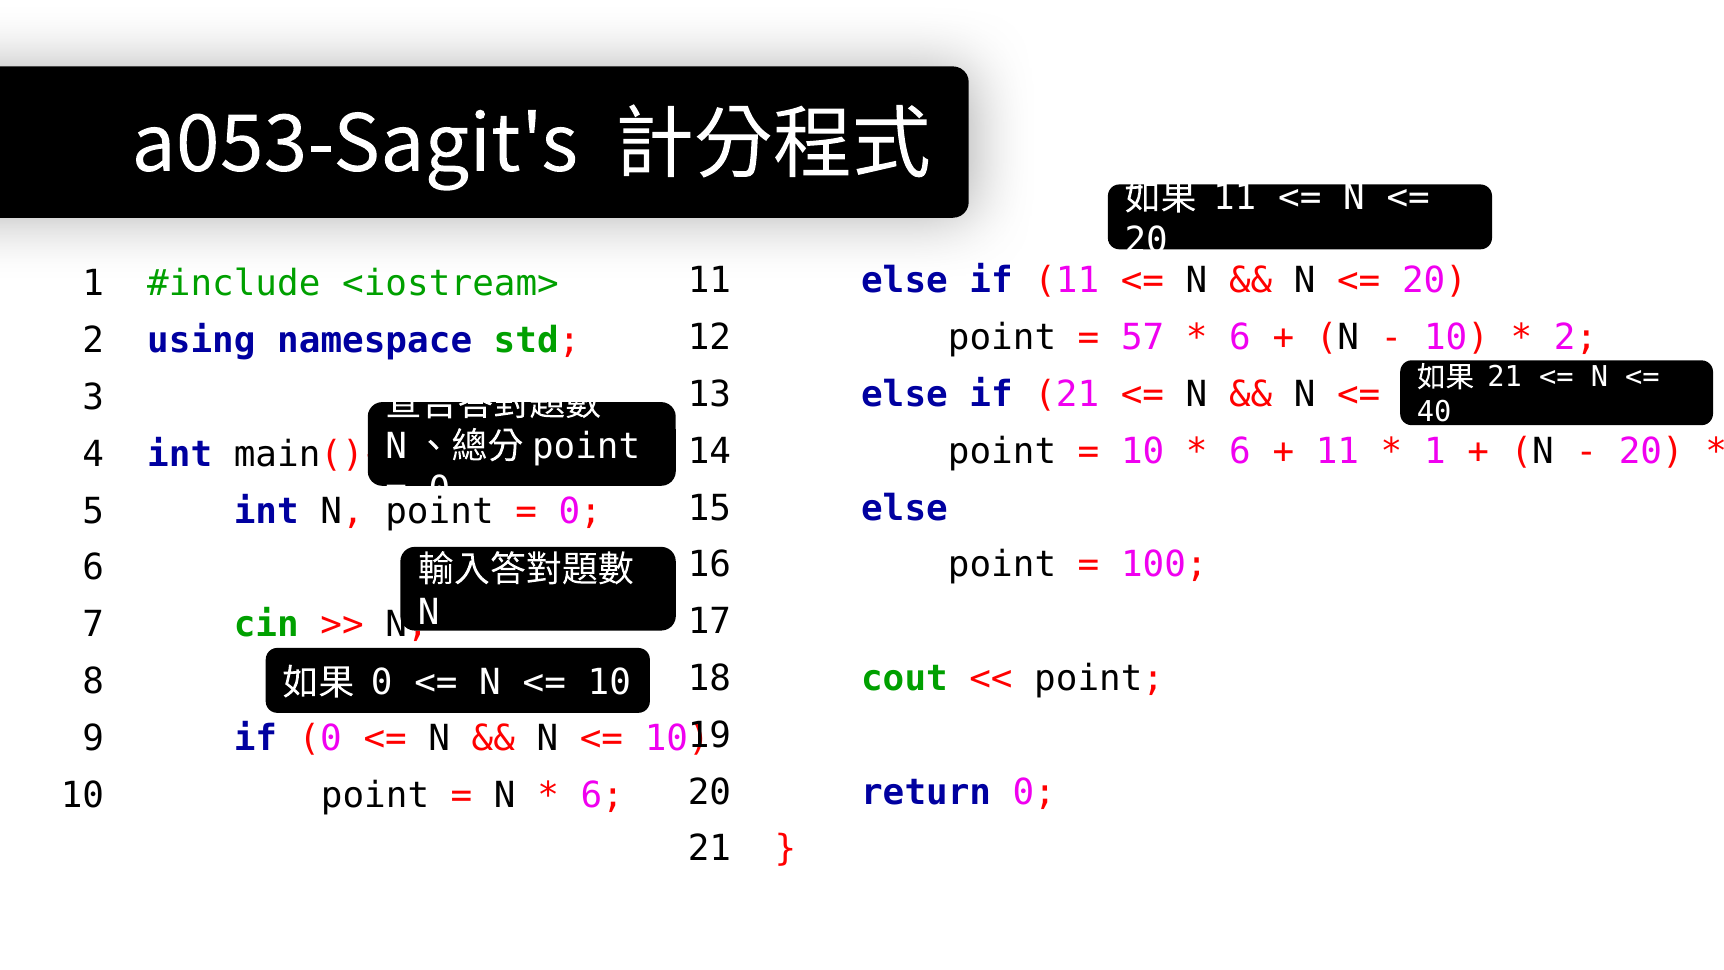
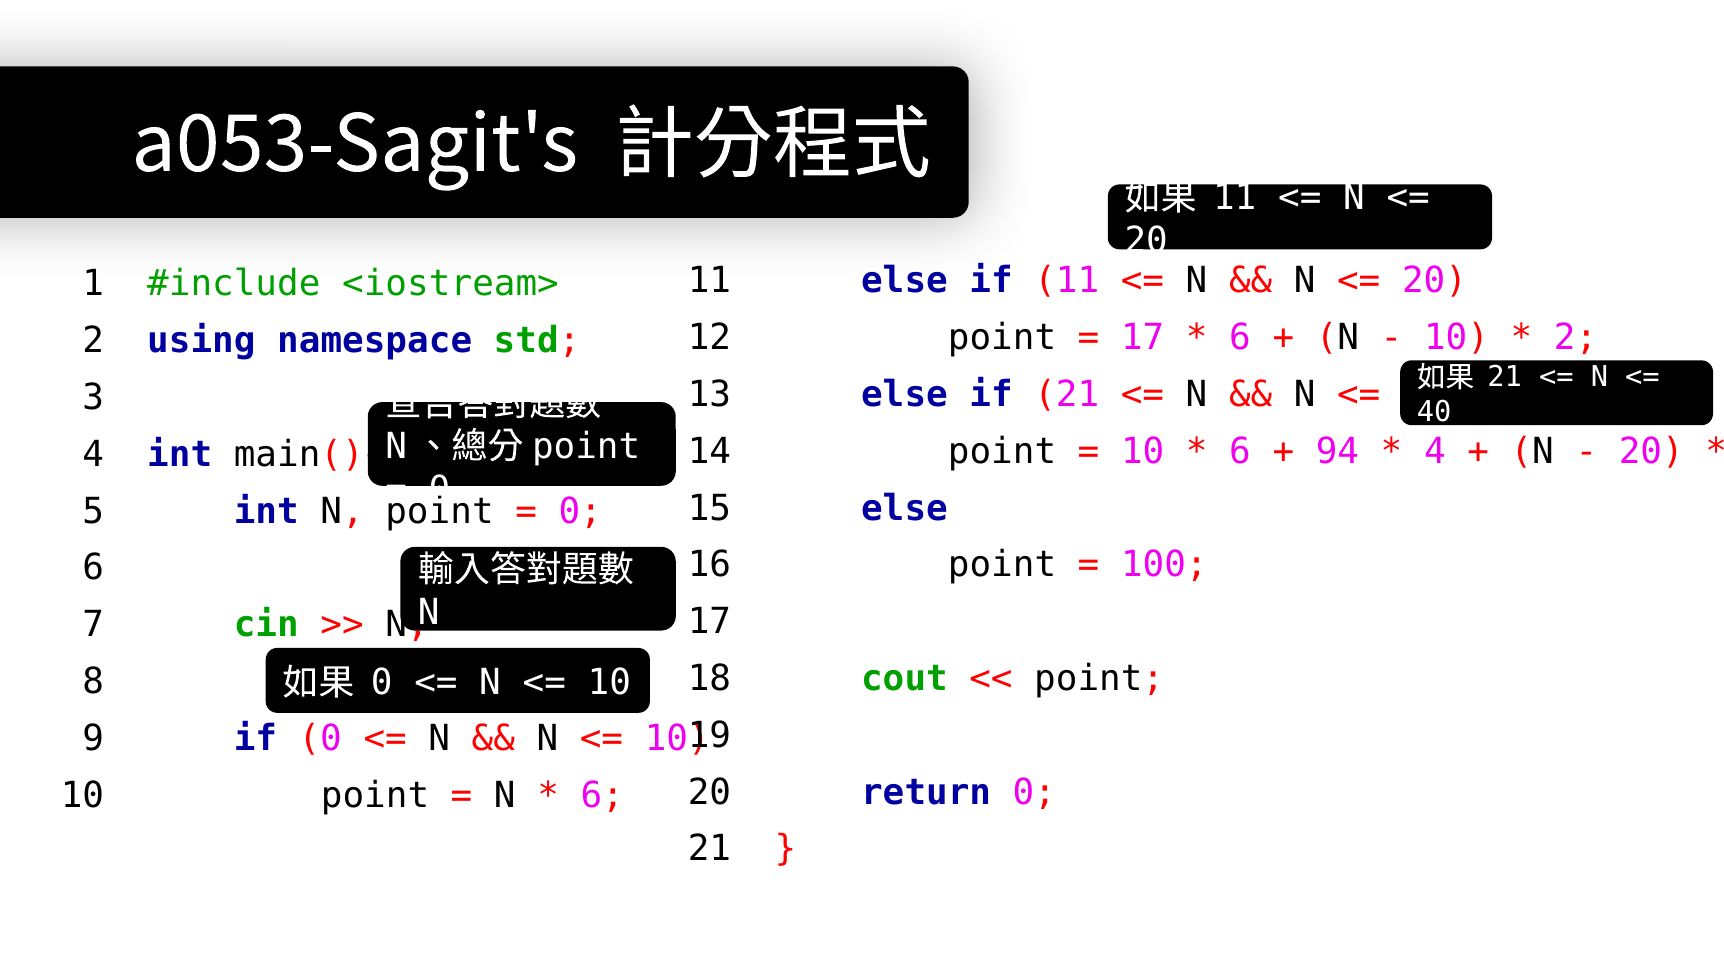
57 at (1143, 338): 57 -> 17
11 at (1337, 451): 11 -> 94
1 at (1435, 451): 1 -> 4
